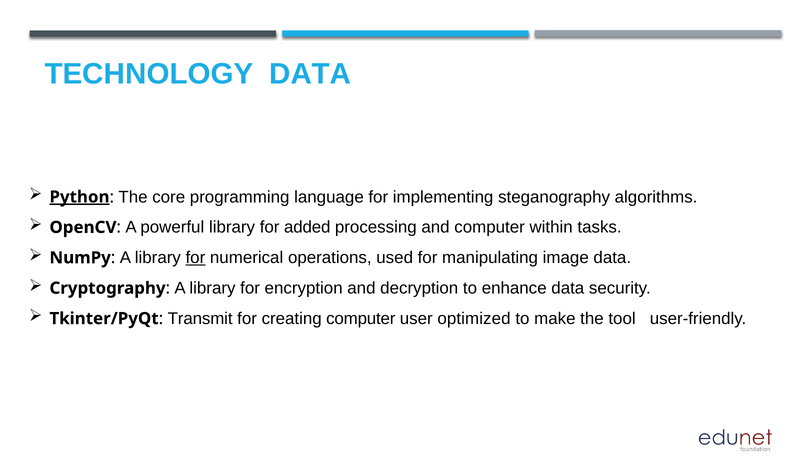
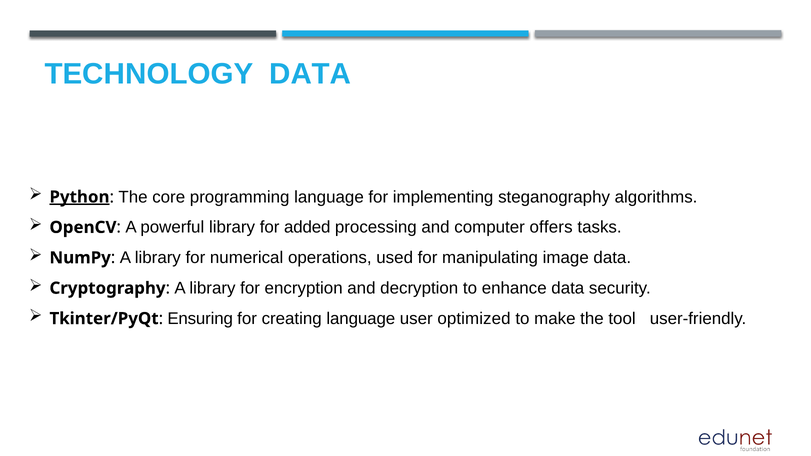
within: within -> offers
for at (195, 258) underline: present -> none
Transmit: Transmit -> Ensuring
creating computer: computer -> language
